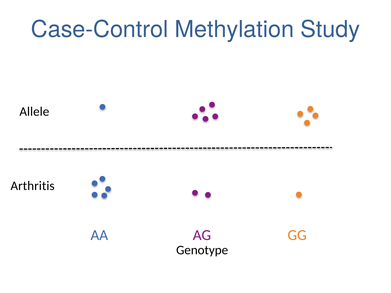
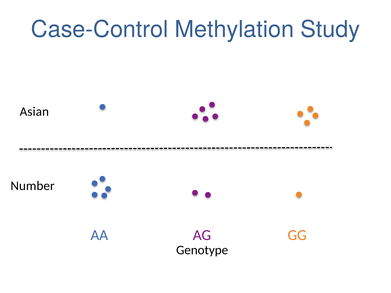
Allele: Allele -> Asian
Arthritis: Arthritis -> Number
